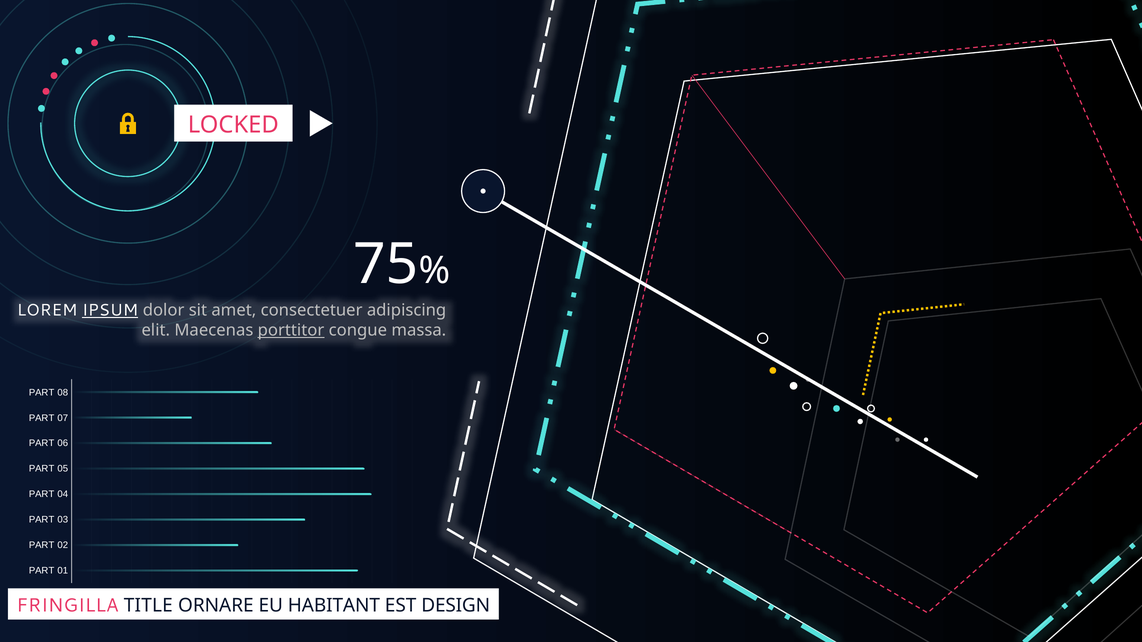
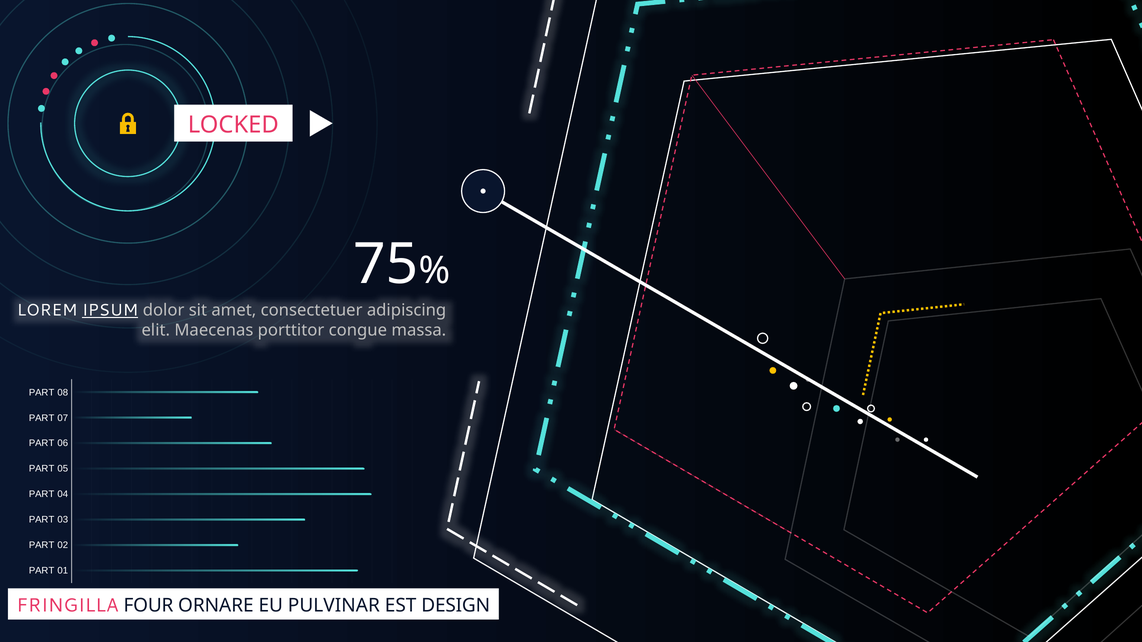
porttitor underline: present -> none
TITLE: TITLE -> FOUR
HABITANT: HABITANT -> PULVINAR
